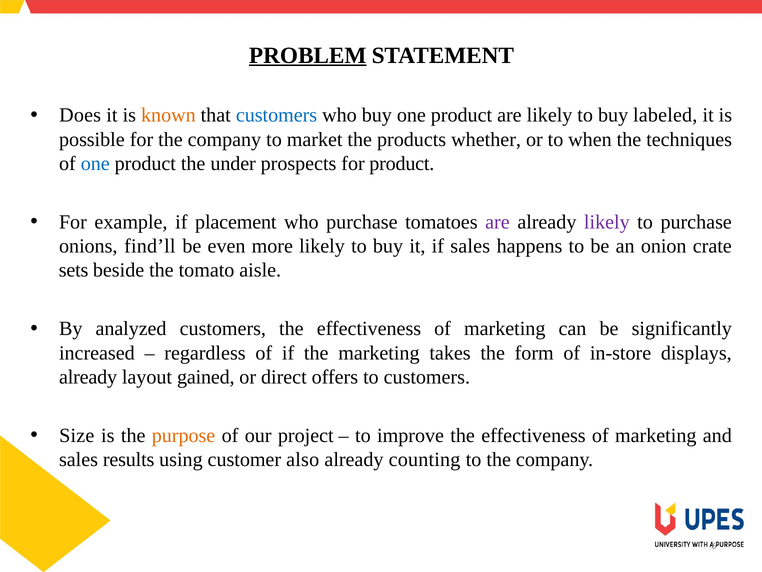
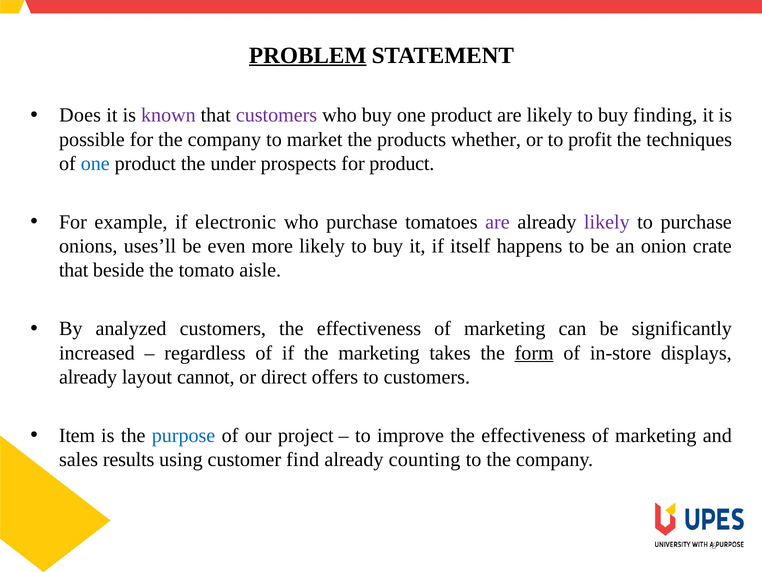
known colour: orange -> purple
customers at (277, 115) colour: blue -> purple
labeled: labeled -> finding
when: when -> profit
placement: placement -> electronic
find’ll: find’ll -> uses’ll
if sales: sales -> itself
sets at (74, 270): sets -> that
form underline: none -> present
gained: gained -> cannot
Size: Size -> Item
purpose colour: orange -> blue
also: also -> find
